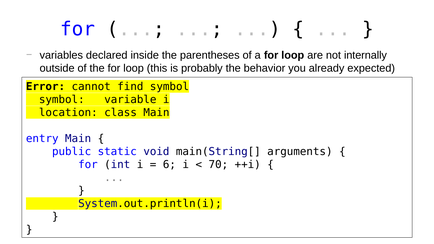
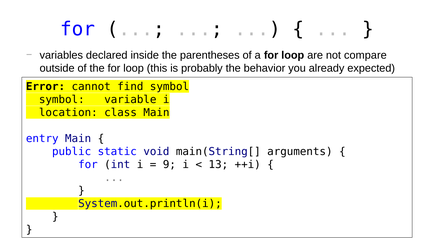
internally: internally -> compare
6: 6 -> 9
70: 70 -> 13
